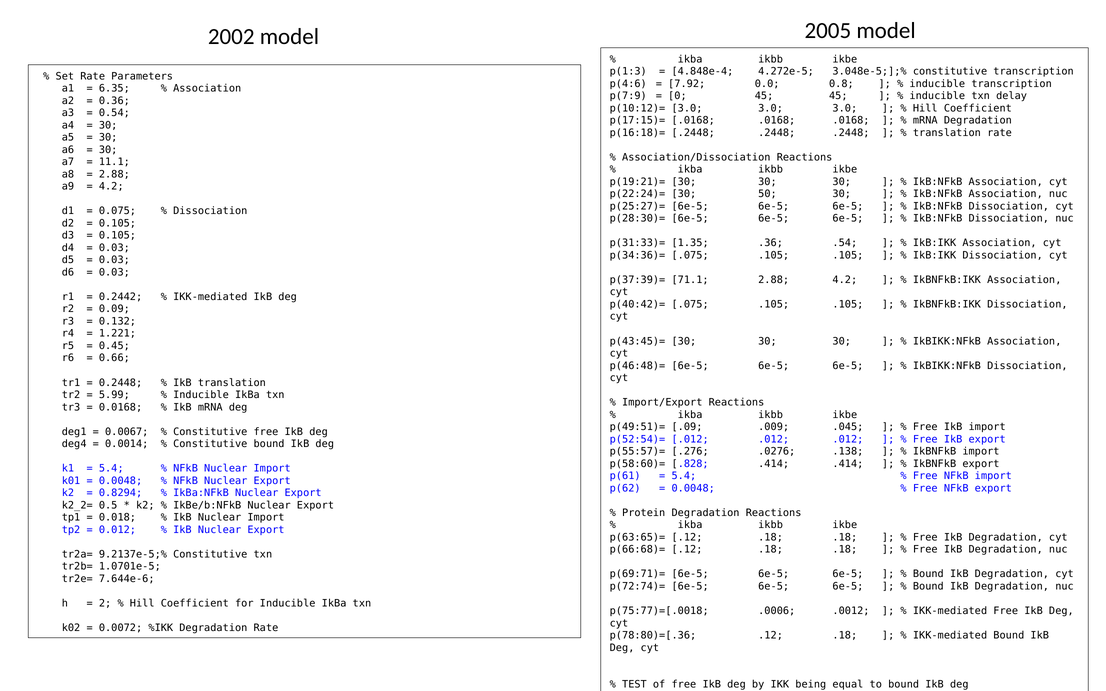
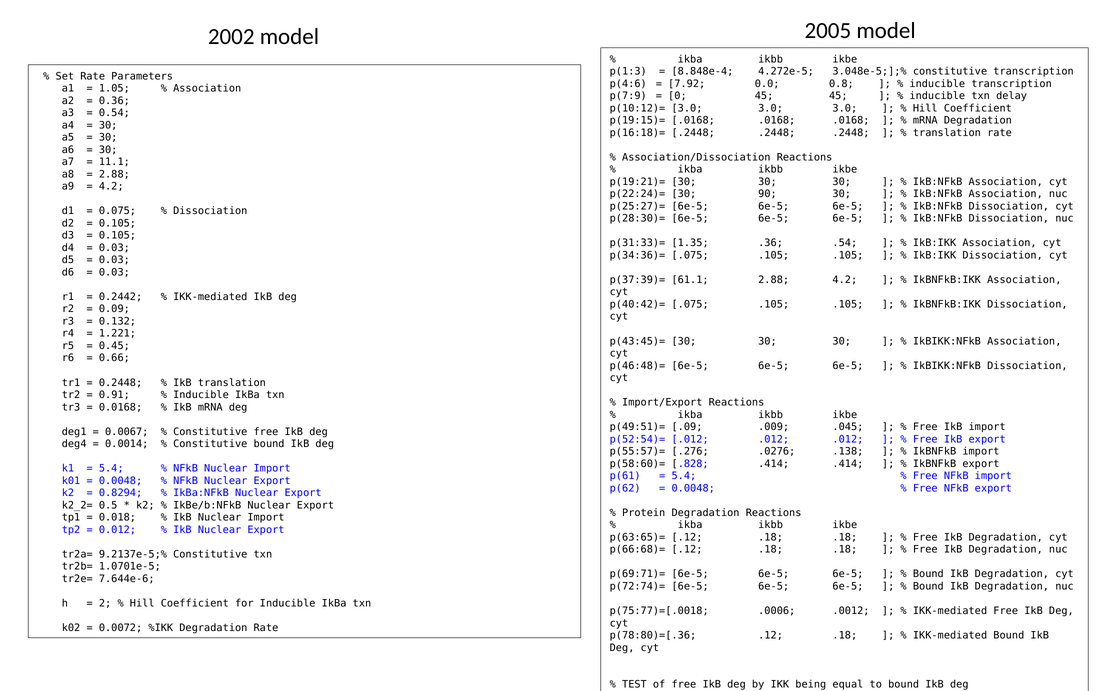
4.848e-4: 4.848e-4 -> 8.848e-4
6.35: 6.35 -> 1.05
p(17:15)=: p(17:15)= -> p(19:15)=
50: 50 -> 90
71.1: 71.1 -> 61.1
5.99: 5.99 -> 0.91
